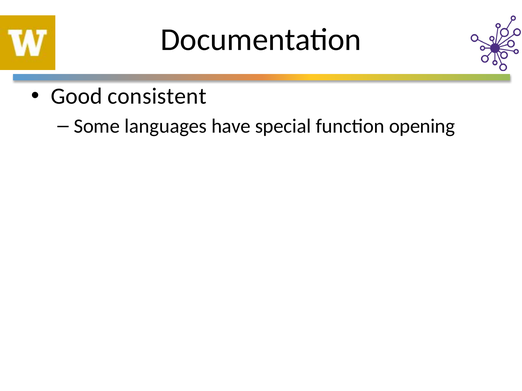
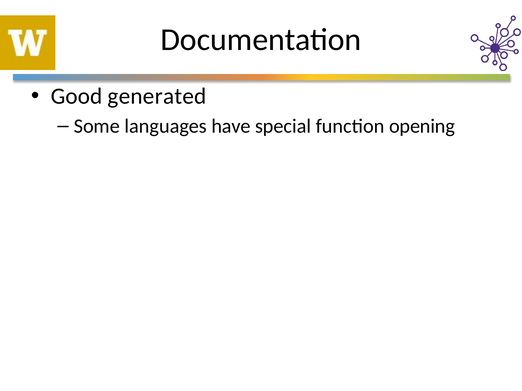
consistent: consistent -> generated
